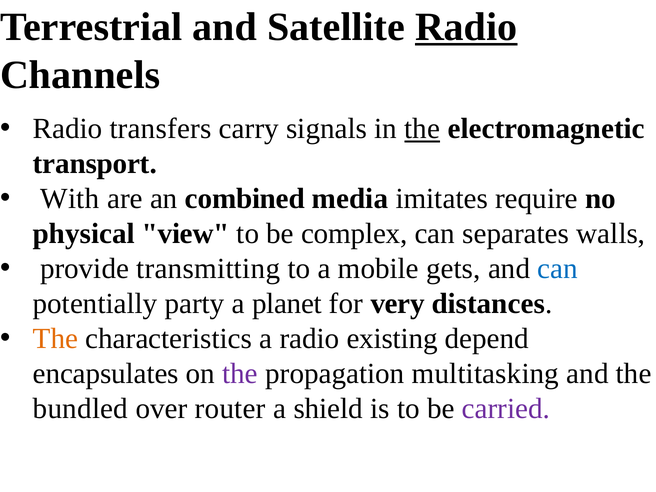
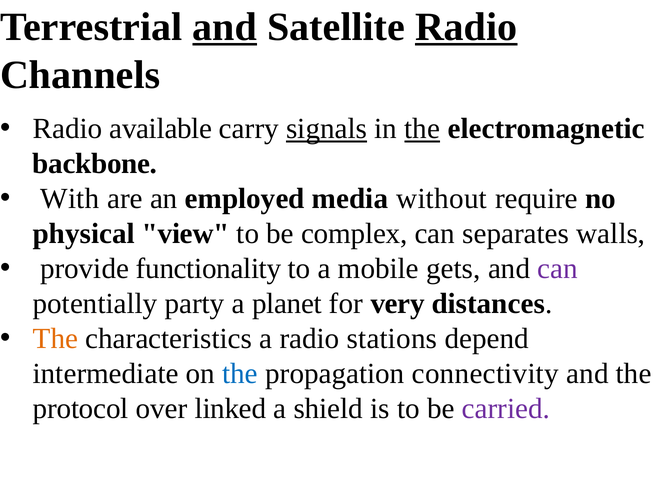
and at (225, 27) underline: none -> present
transfers: transfers -> available
signals underline: none -> present
transport: transport -> backbone
combined: combined -> employed
imitates: imitates -> without
transmitting: transmitting -> functionality
can at (558, 269) colour: blue -> purple
existing: existing -> stations
encapsulates: encapsulates -> intermediate
the at (240, 374) colour: purple -> blue
multitasking: multitasking -> connectivity
bundled: bundled -> protocol
router: router -> linked
